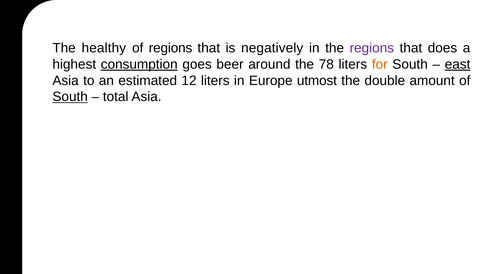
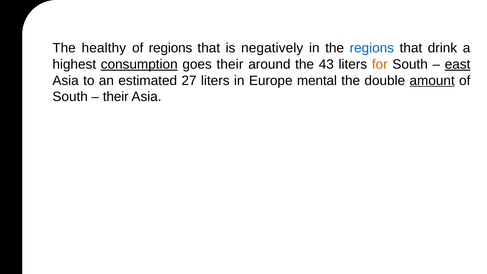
regions at (372, 48) colour: purple -> blue
does: does -> drink
goes beer: beer -> their
78: 78 -> 43
12: 12 -> 27
utmost: utmost -> mental
amount underline: none -> present
South at (70, 97) underline: present -> none
total at (116, 97): total -> their
